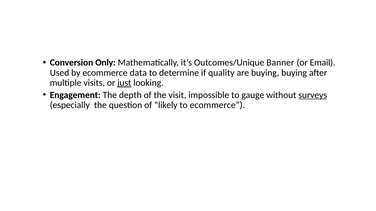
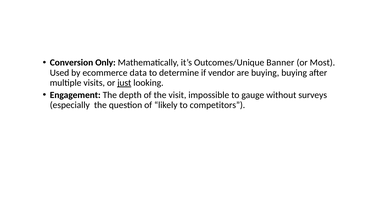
Email: Email -> Most
quality: quality -> vendor
surveys underline: present -> none
to ecommerce: ecommerce -> competitors
